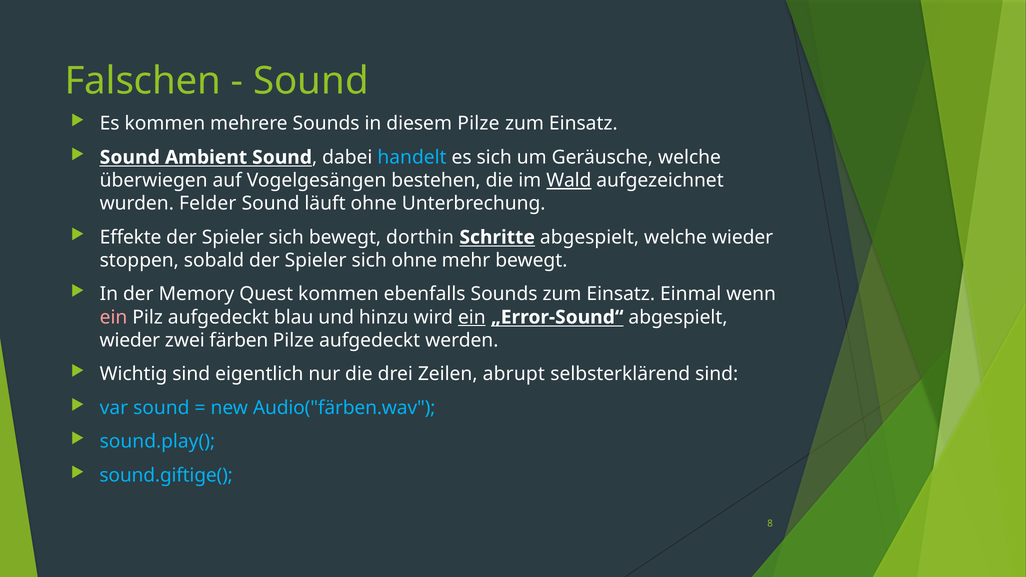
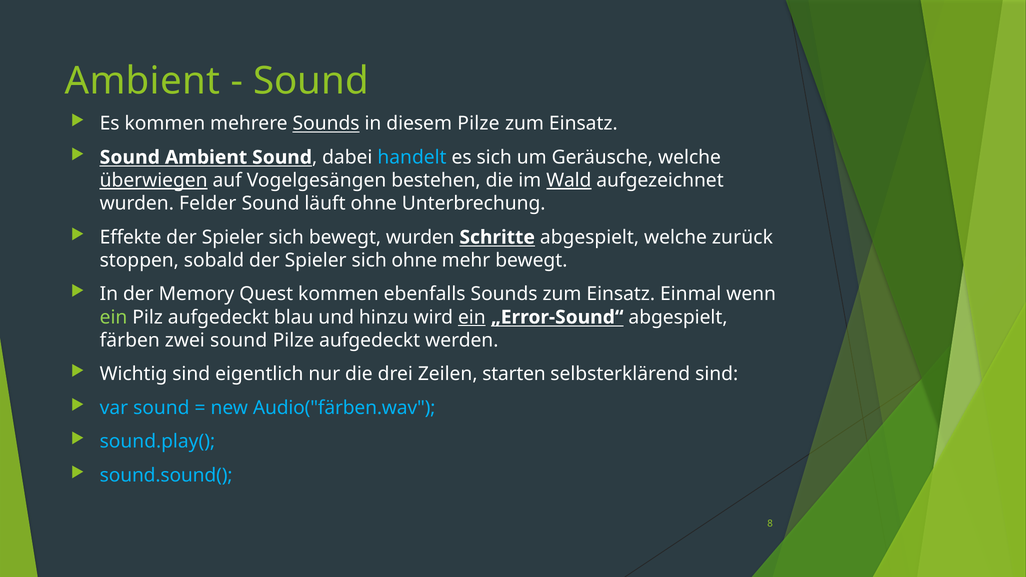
Falschen at (143, 81): Falschen -> Ambient
Sounds at (326, 124) underline: none -> present
überwiegen underline: none -> present
bewegt dorthin: dorthin -> wurden
welche wieder: wieder -> zurück
ein at (114, 317) colour: pink -> light green
wieder at (130, 340): wieder -> färben
zwei färben: färben -> sound
abrupt: abrupt -> starten
sound.giftige(: sound.giftige( -> sound.sound(
